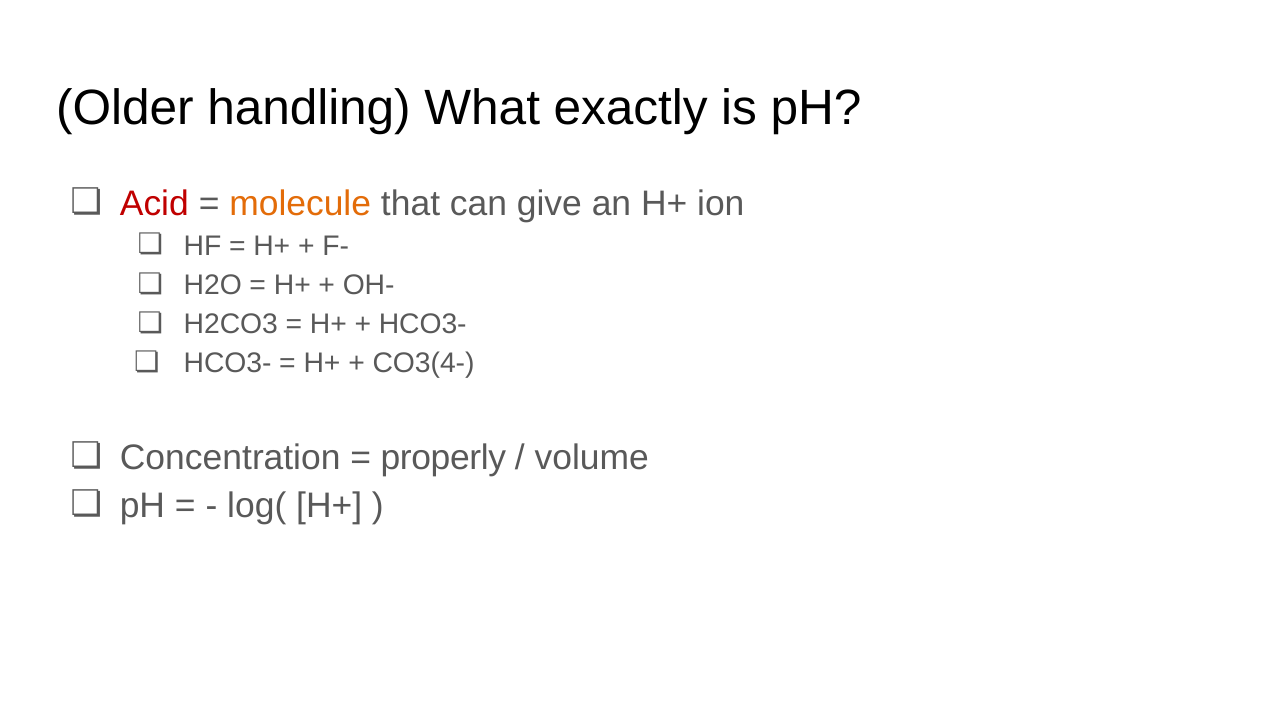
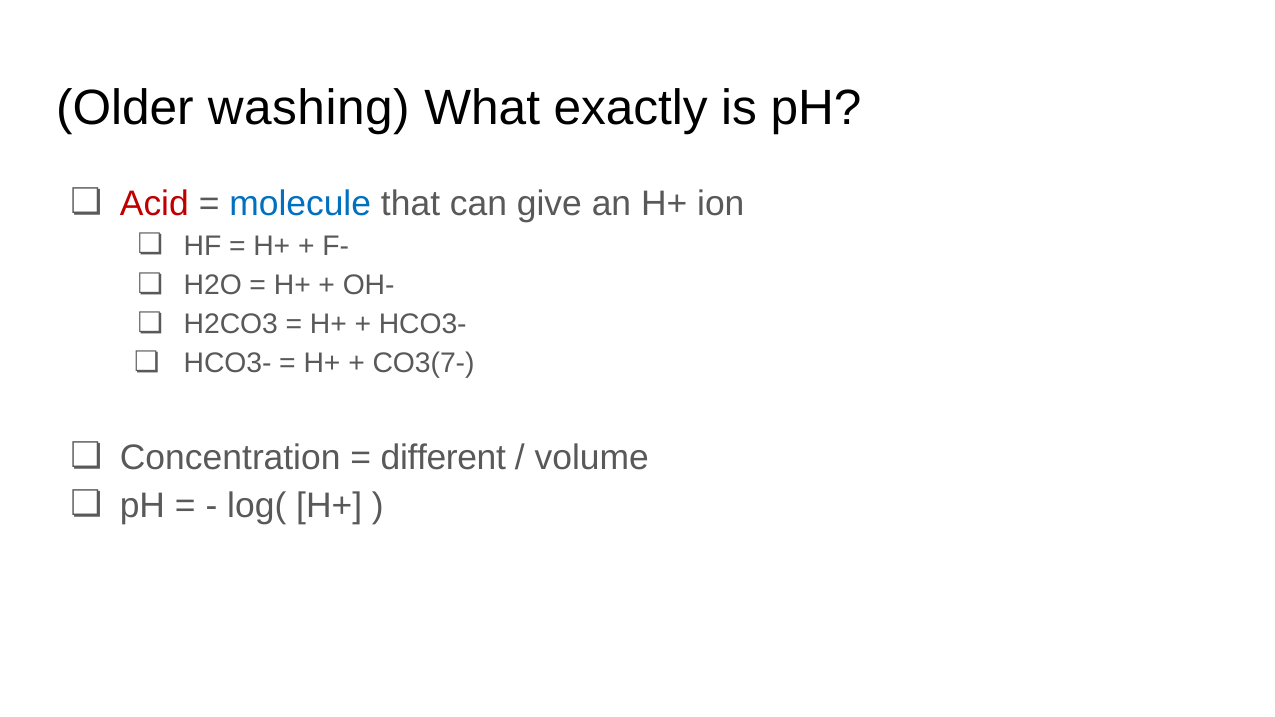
handling: handling -> washing
molecule colour: orange -> blue
CO3(4-: CO3(4- -> CO3(7-
properly: properly -> different
